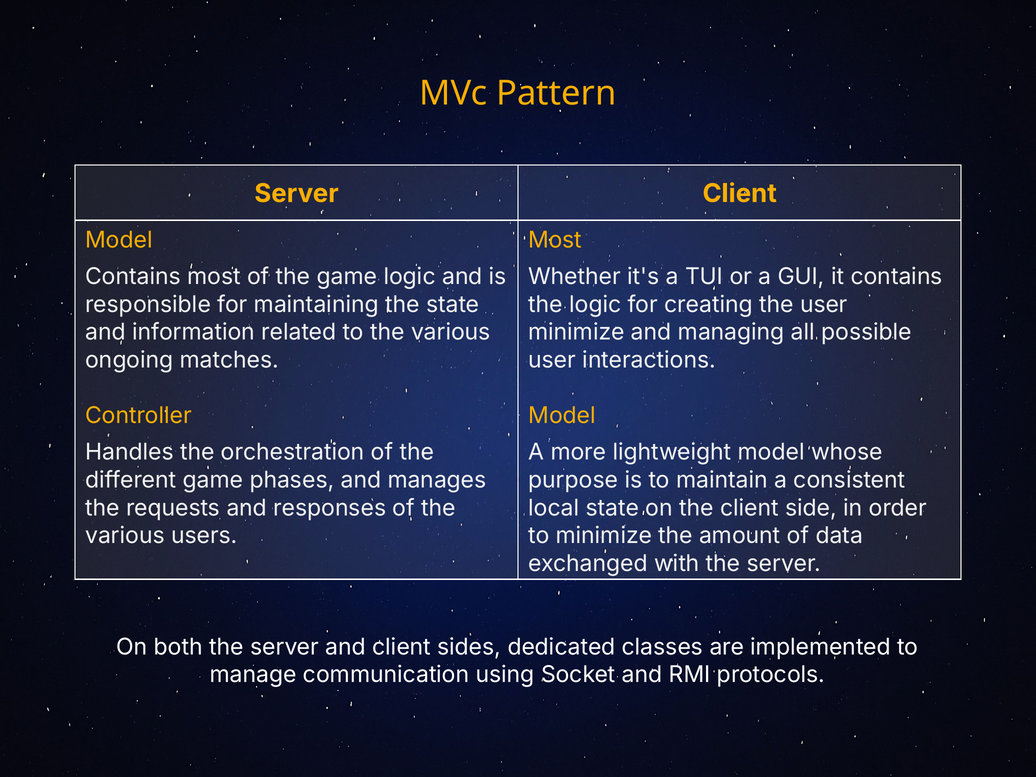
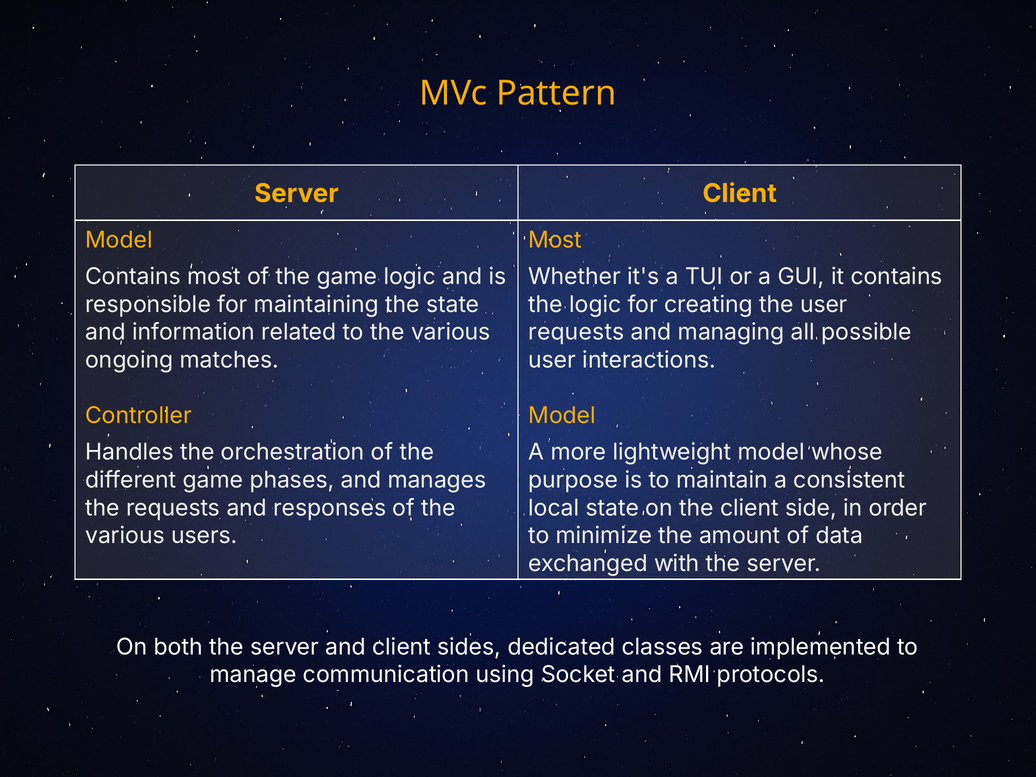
minimize at (576, 332): minimize -> requests
